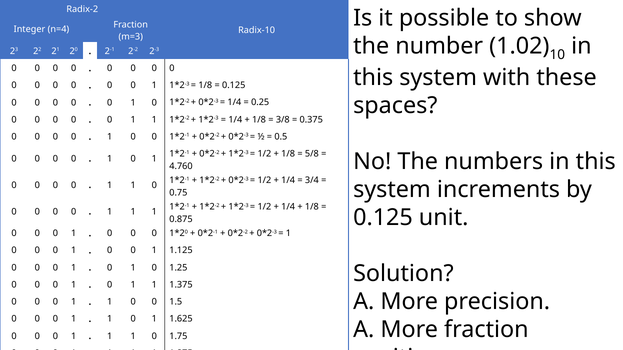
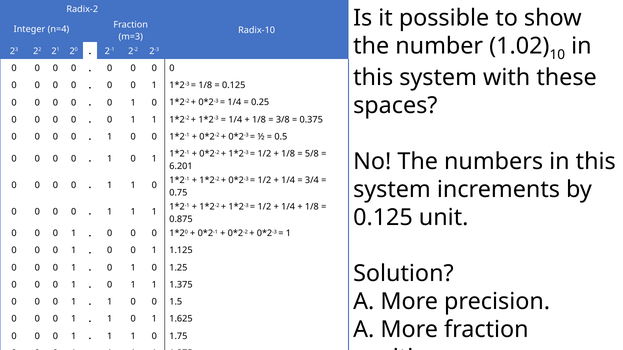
4.760: 4.760 -> 6.201
